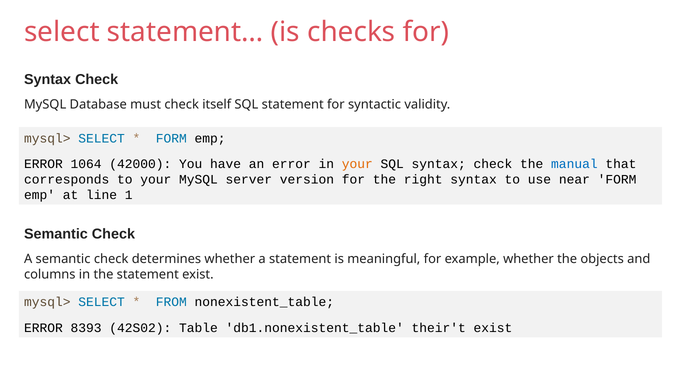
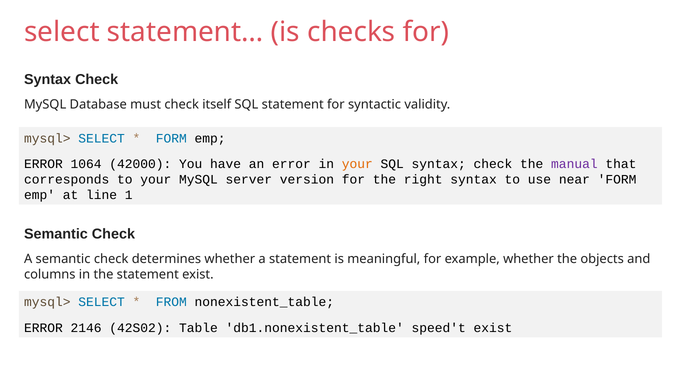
manual colour: blue -> purple
8393: 8393 -> 2146
their't: their't -> speed't
